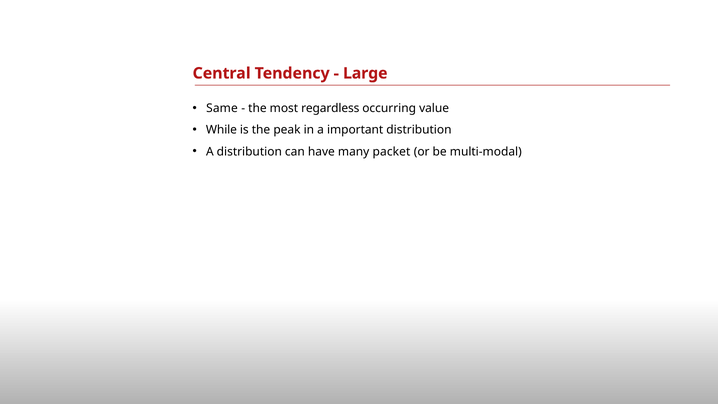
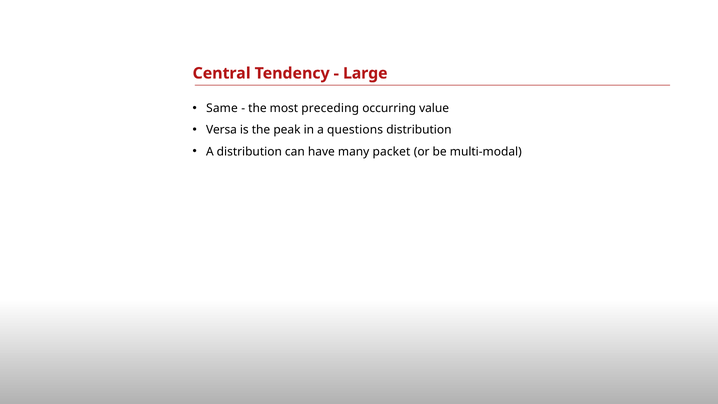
regardless: regardless -> preceding
While: While -> Versa
important: important -> questions
